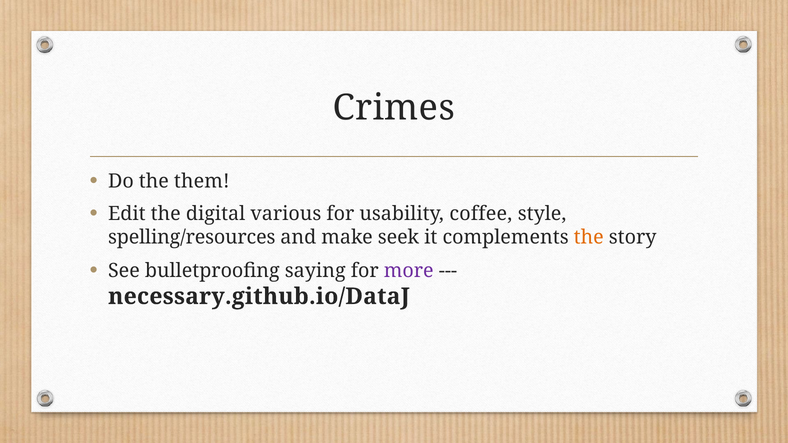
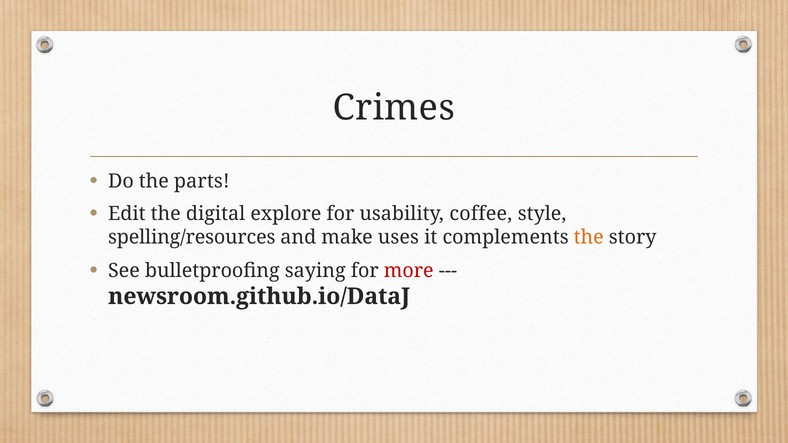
them: them -> parts
various: various -> explore
seek: seek -> uses
more colour: purple -> red
necessary.github.io/DataJ: necessary.github.io/DataJ -> newsroom.github.io/DataJ
